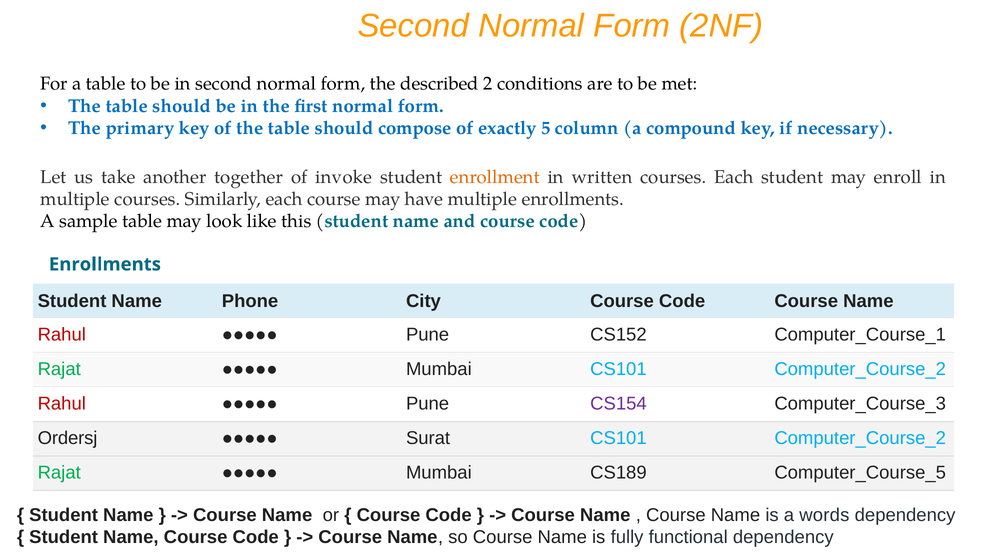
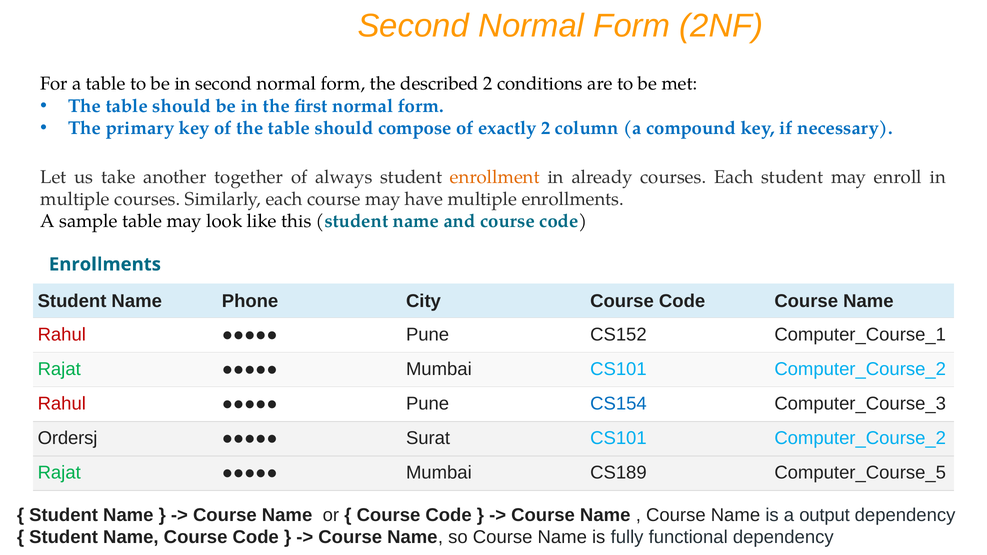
exactly 5: 5 -> 2
invoke: invoke -> always
written: written -> already
CS154 colour: purple -> blue
words: words -> output
